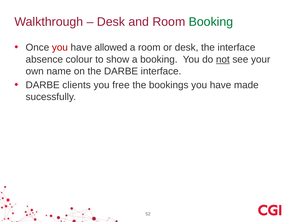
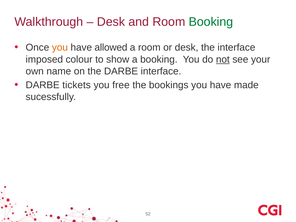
you at (60, 48) colour: red -> orange
absence: absence -> imposed
clients: clients -> tickets
